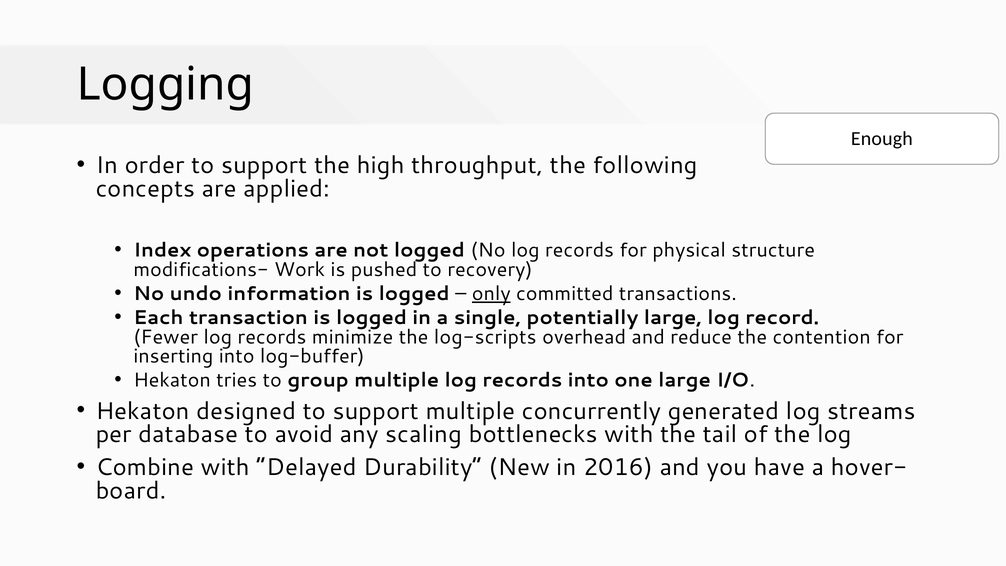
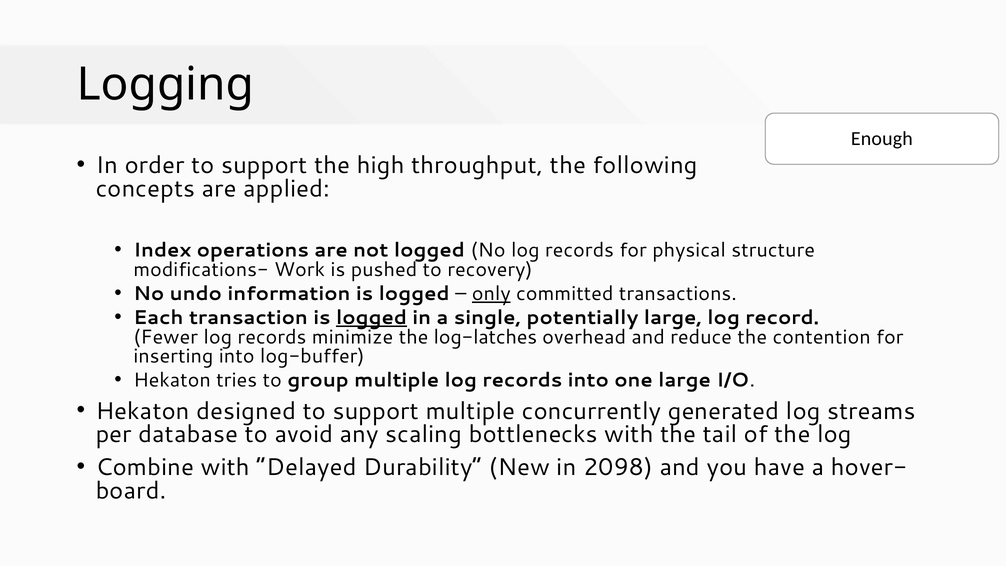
logged at (372, 318) underline: none -> present
log-scripts: log-scripts -> log-latches
2016: 2016 -> 2098
